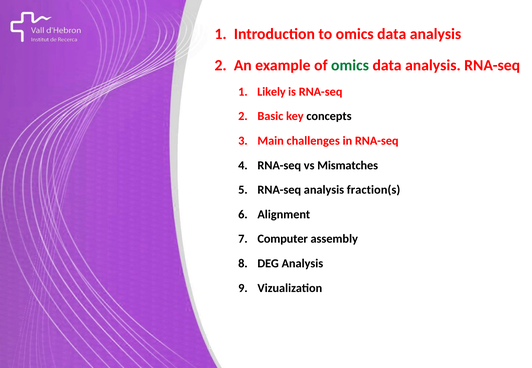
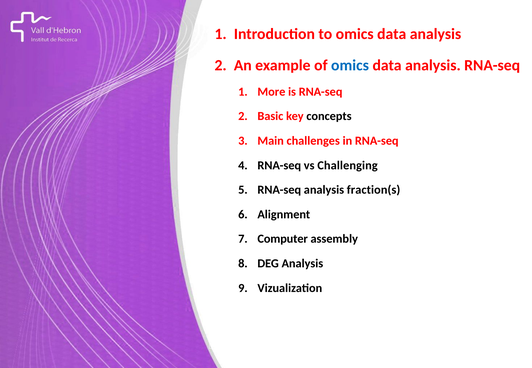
omics at (350, 65) colour: green -> blue
Likely: Likely -> More
Mismatches: Mismatches -> Challenging
